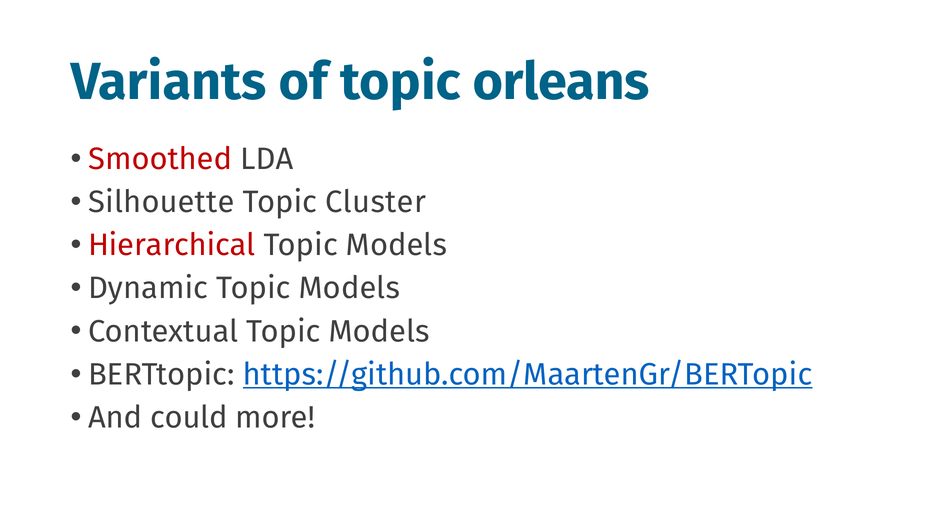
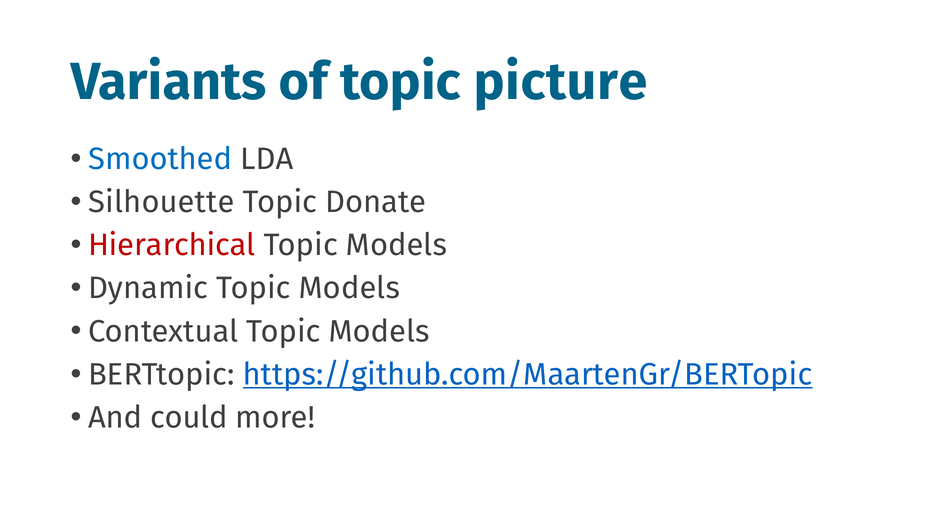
orleans: orleans -> picture
Smoothed colour: red -> blue
Cluster: Cluster -> Donate
